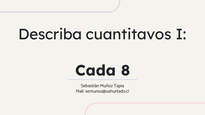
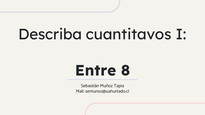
Cada: Cada -> Entre
